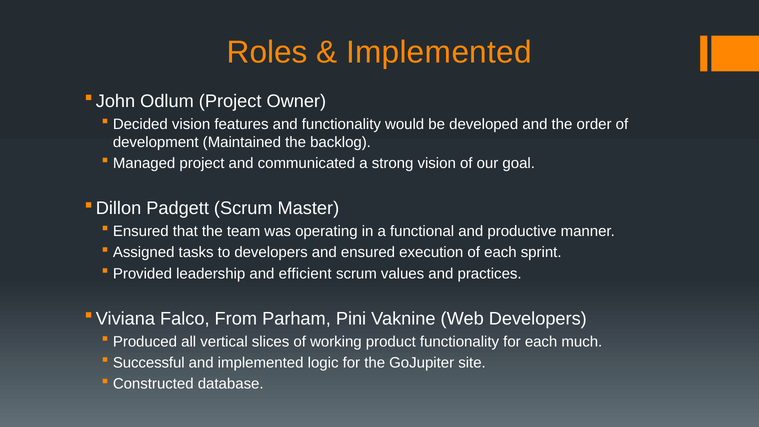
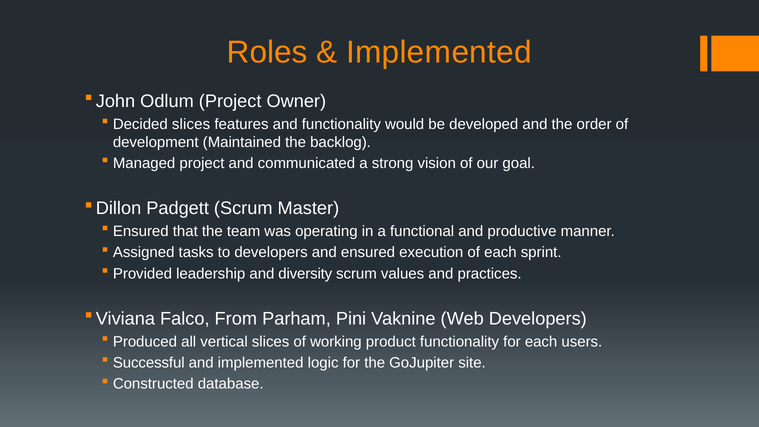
Decided vision: vision -> slices
efficient: efficient -> diversity
much: much -> users
